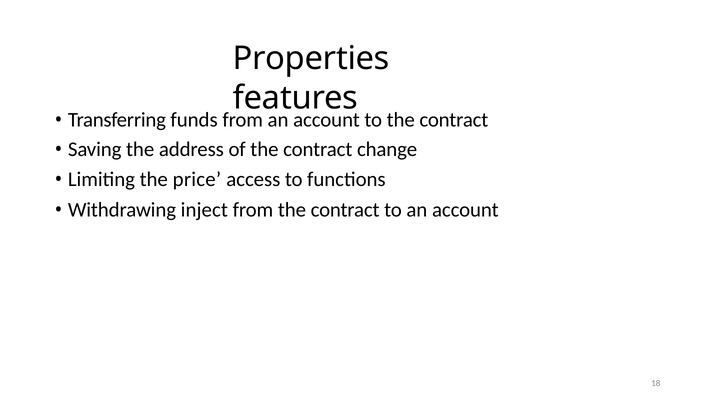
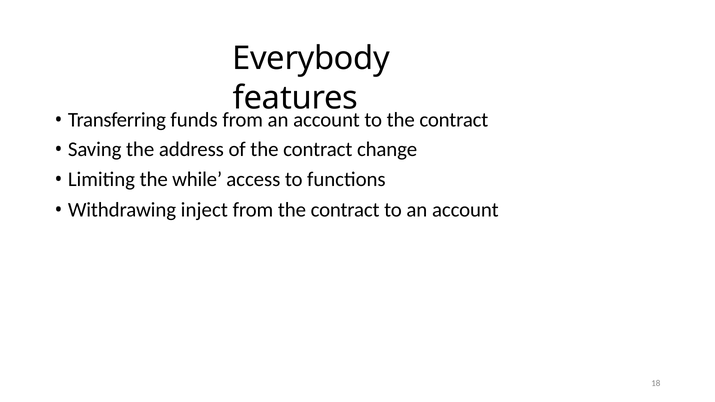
Properties: Properties -> Everybody
price: price -> while
